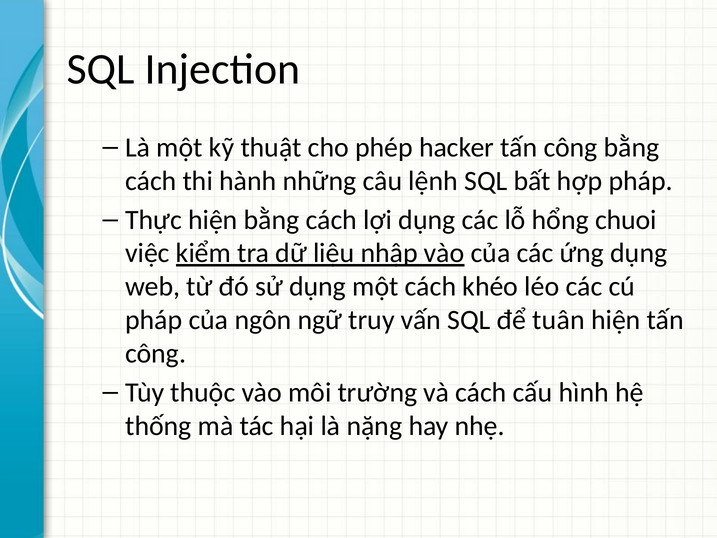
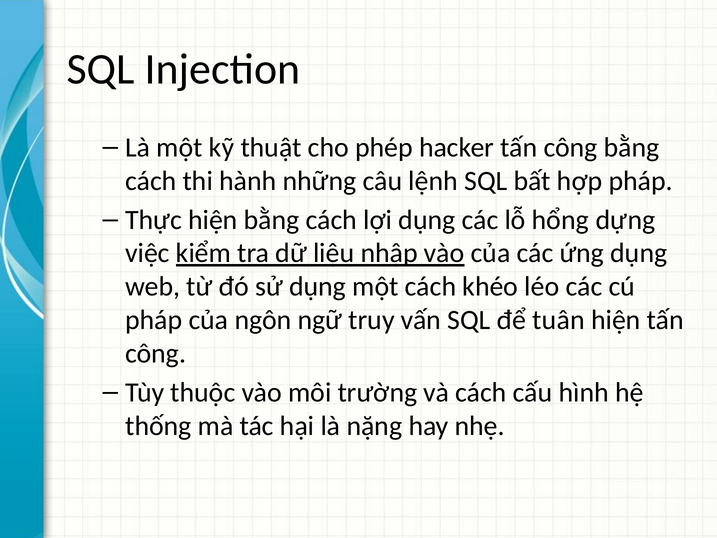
chuoi: chuoi -> dựng
